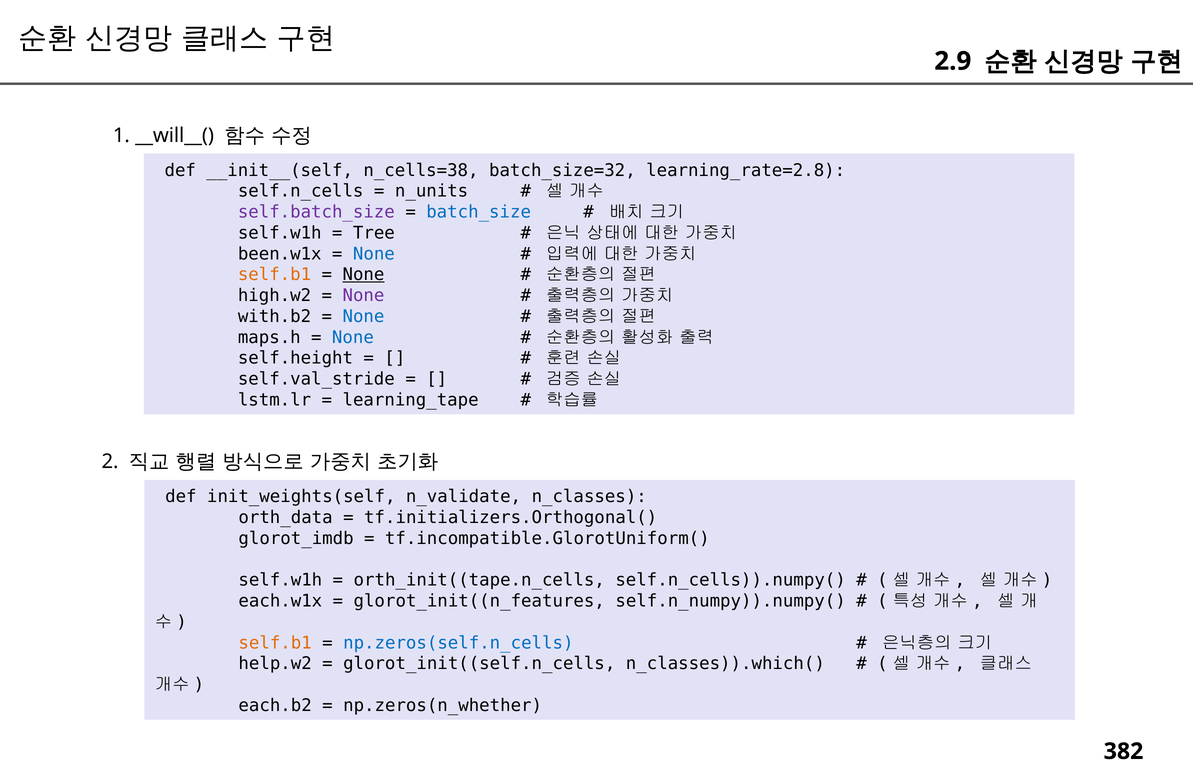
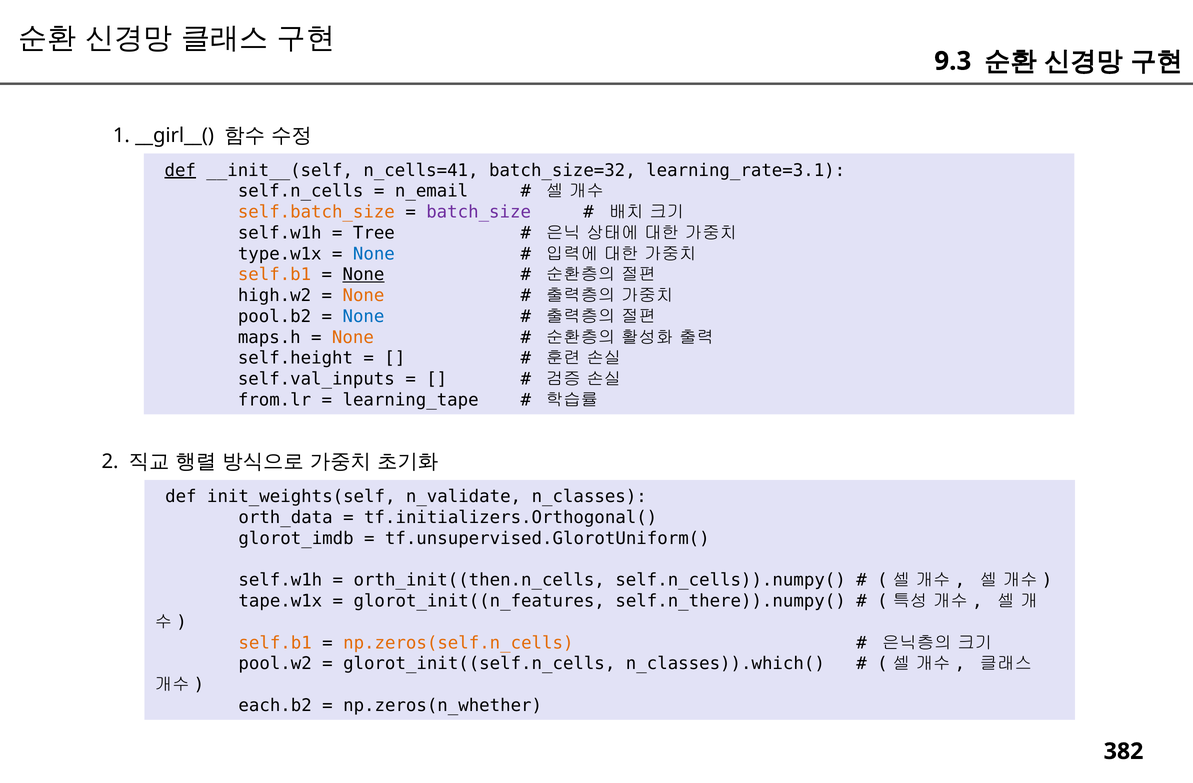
2.9: 2.9 -> 9.3
__will__(: __will__( -> __girl__(
def at (180, 170) underline: none -> present
n_cells=38: n_cells=38 -> n_cells=41
learning_rate=2.8: learning_rate=2.8 -> learning_rate=3.1
n_units: n_units -> n_email
self.batch_size colour: purple -> orange
batch_size colour: blue -> purple
been.w1x: been.w1x -> type.w1x
None at (363, 296) colour: purple -> orange
with.b2: with.b2 -> pool.b2
None at (353, 338) colour: blue -> orange
self.val_stride: self.val_stride -> self.val_inputs
lstm.lr: lstm.lr -> from.lr
tf.incompatible.GlorotUniform(: tf.incompatible.GlorotUniform( -> tf.unsupervised.GlorotUniform(
orth_init((tape.n_cells: orth_init((tape.n_cells -> orth_init((then.n_cells
each.w1x: each.w1x -> tape.w1x
self.n_numpy)).numpy(: self.n_numpy)).numpy( -> self.n_there)).numpy(
np.zeros(self.n_cells colour: blue -> orange
help.w2: help.w2 -> pool.w2
